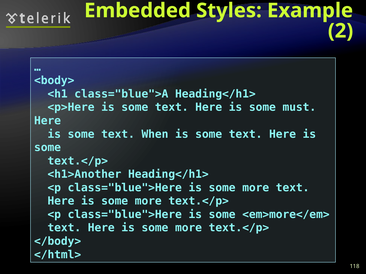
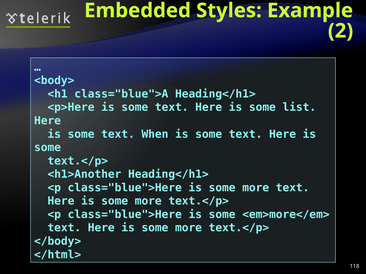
must: must -> list
